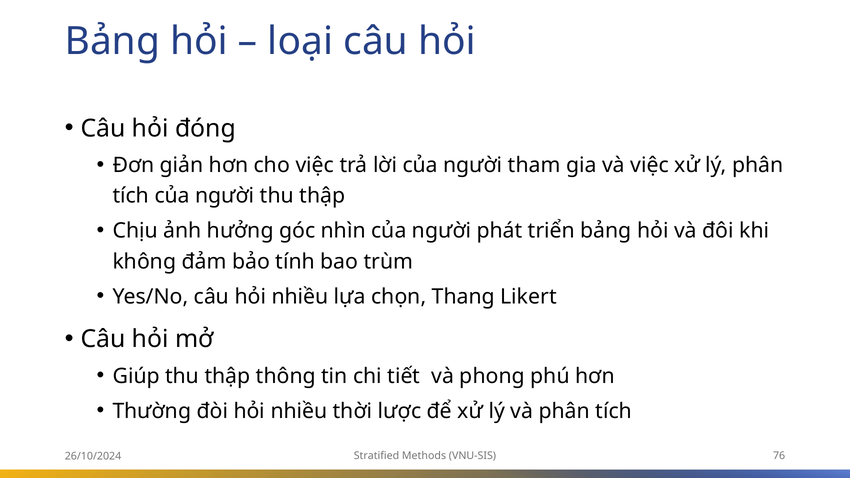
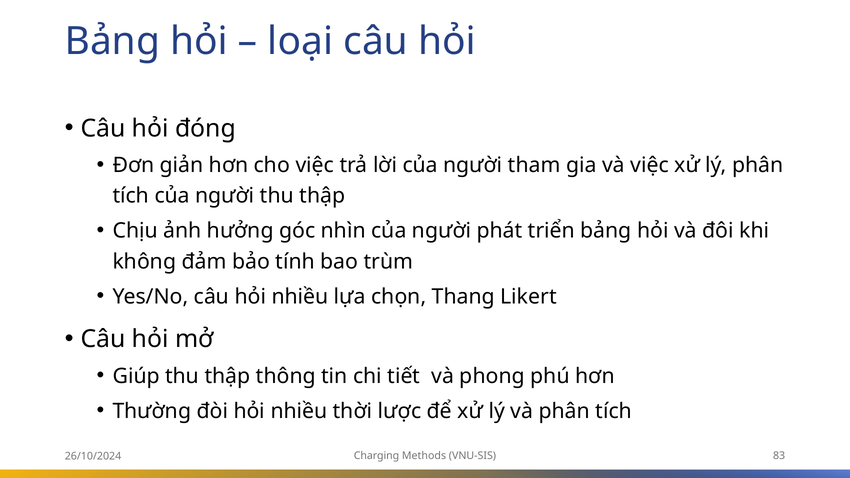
Stratified: Stratified -> Charging
76: 76 -> 83
